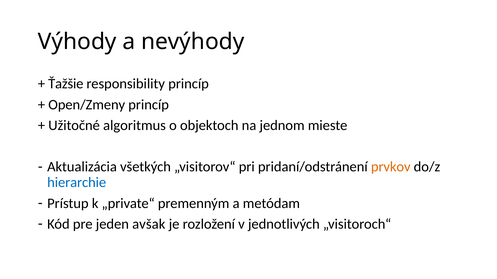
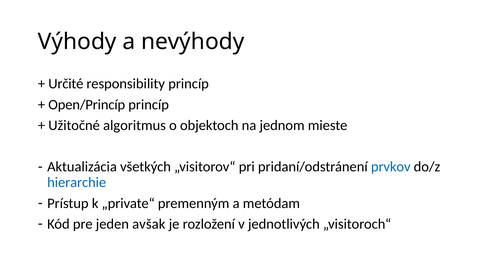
Ťažšie: Ťažšie -> Určité
Open/Zmeny: Open/Zmeny -> Open/Princíp
prvkov colour: orange -> blue
